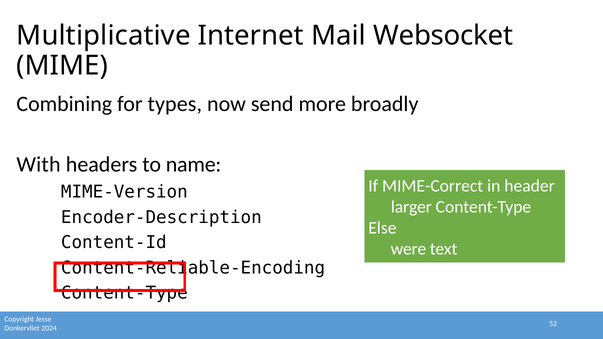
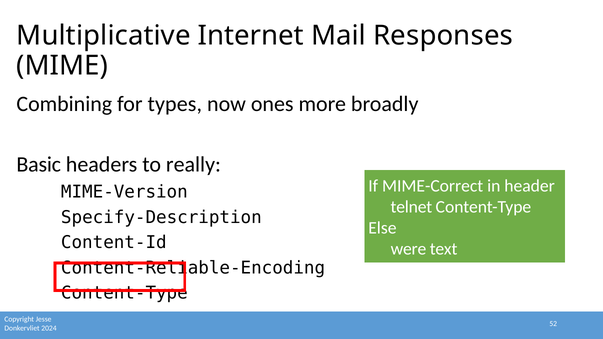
Websocket: Websocket -> Responses
send: send -> ones
With: With -> Basic
name: name -> really
larger: larger -> telnet
Encoder-Description: Encoder-Description -> Specify-Description
